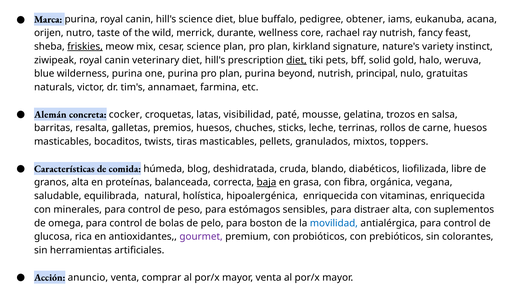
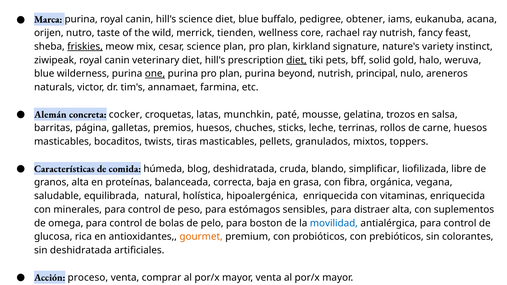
durante: durante -> tienden
one underline: none -> present
gratuitas: gratuitas -> areneros
visibilidad: visibilidad -> munchkin
resalta: resalta -> página
diabéticos: diabéticos -> simplificar
baja underline: present -> none
gourmet colour: purple -> orange
sin herramientas: herramientas -> deshidratada
anuncio: anuncio -> proceso
